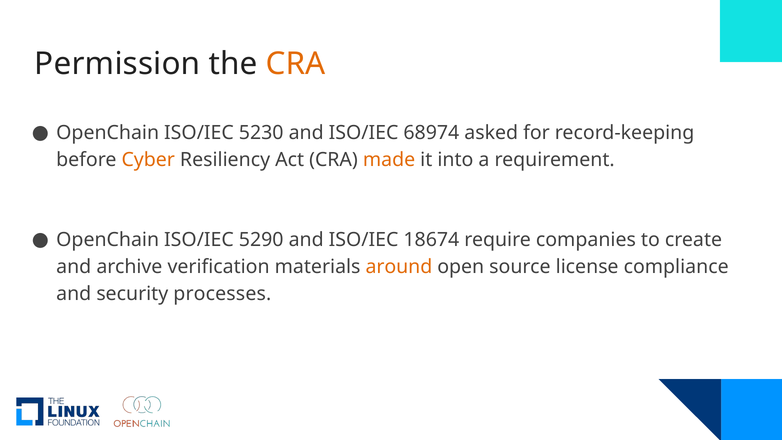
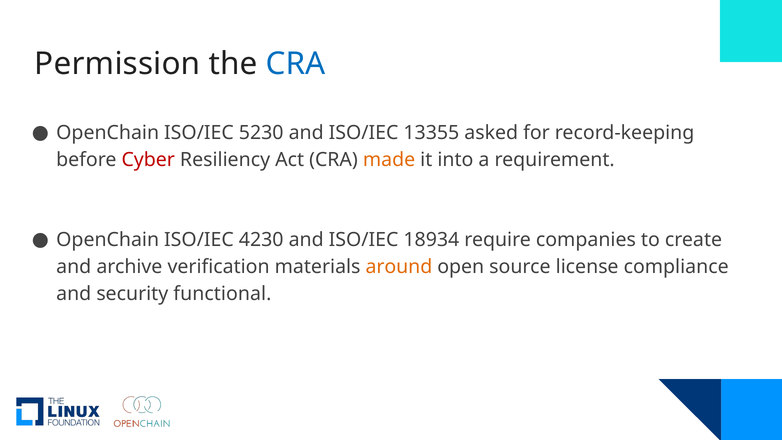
CRA at (295, 64) colour: orange -> blue
68974: 68974 -> 13355
Cyber colour: orange -> red
5290: 5290 -> 4230
18674: 18674 -> 18934
processes: processes -> functional
